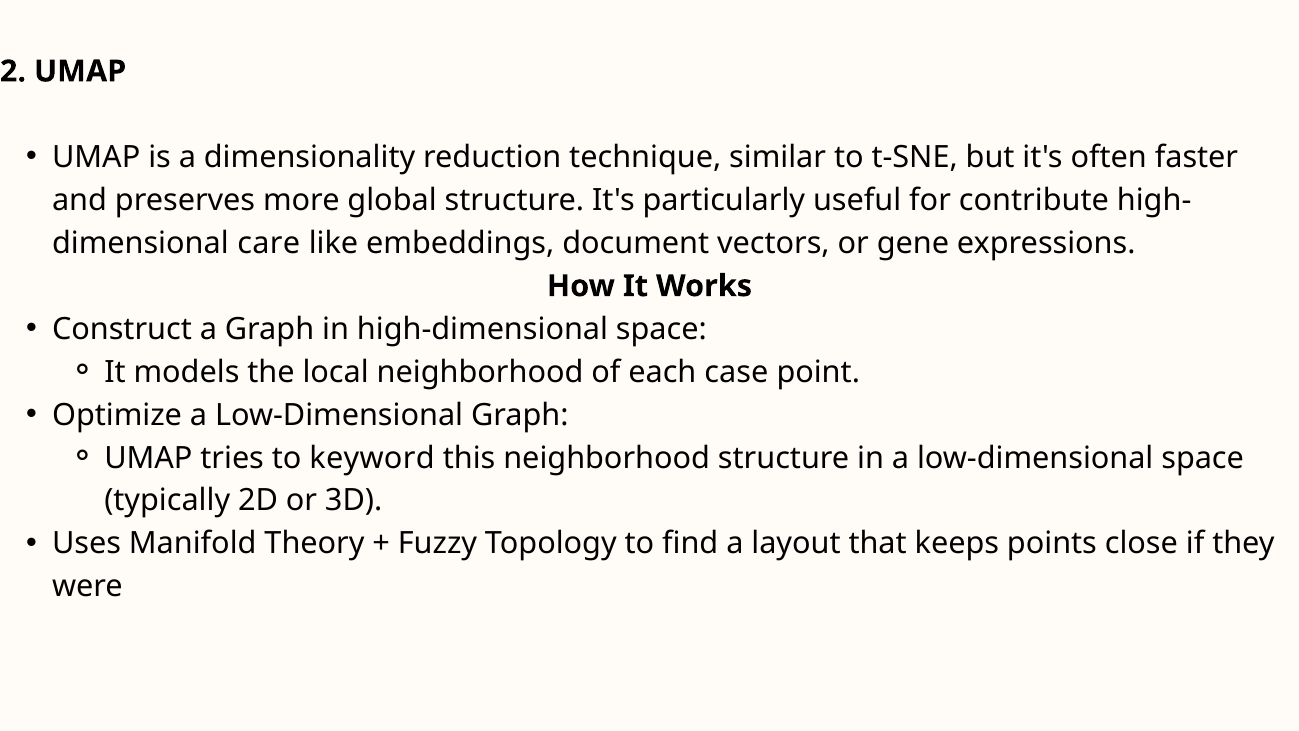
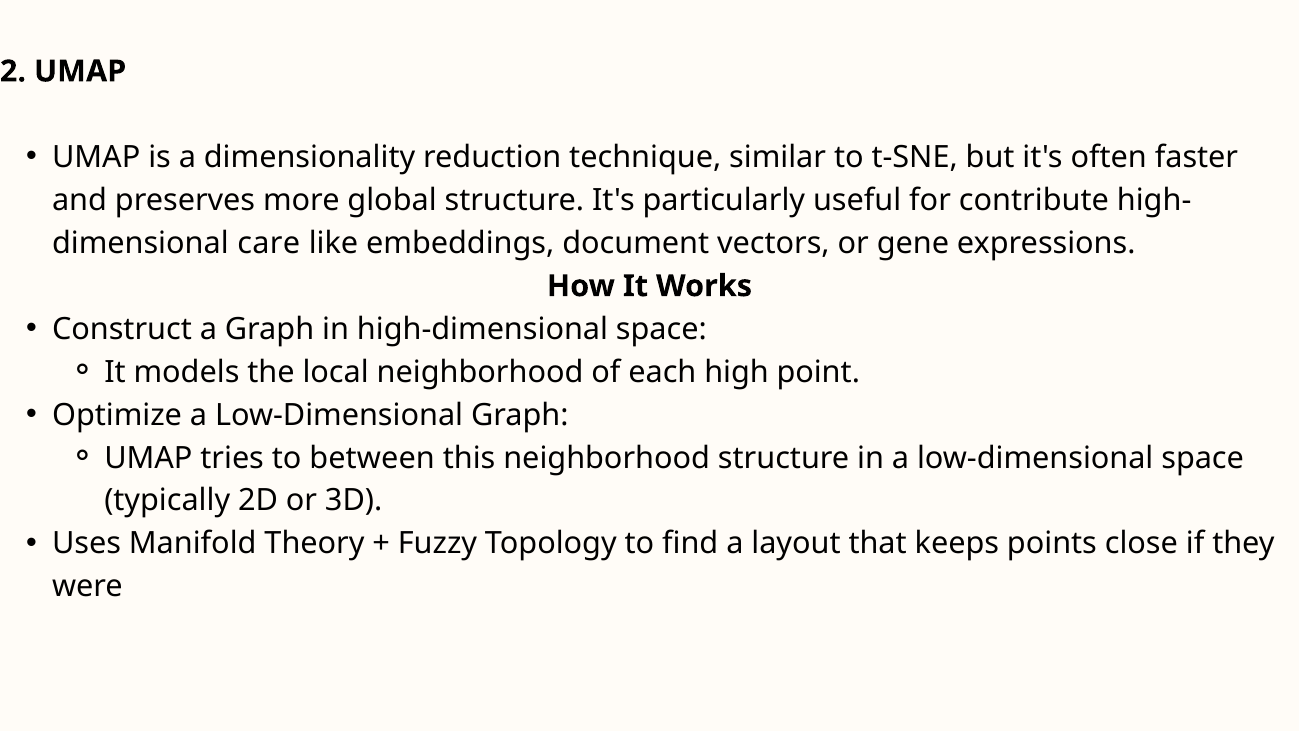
case: case -> high
keyword: keyword -> between
